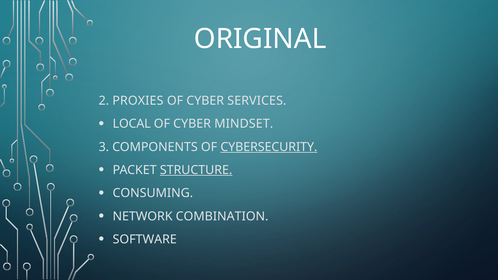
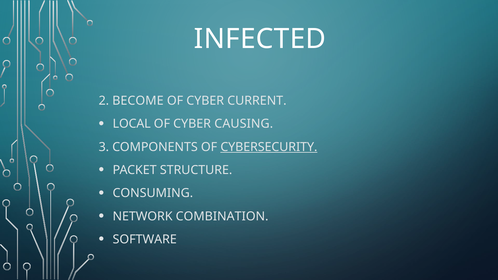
ORIGINAL: ORIGINAL -> INFECTED
PROXIES: PROXIES -> BECOME
SERVICES: SERVICES -> CURRENT
MINDSET: MINDSET -> CAUSING
STRUCTURE underline: present -> none
